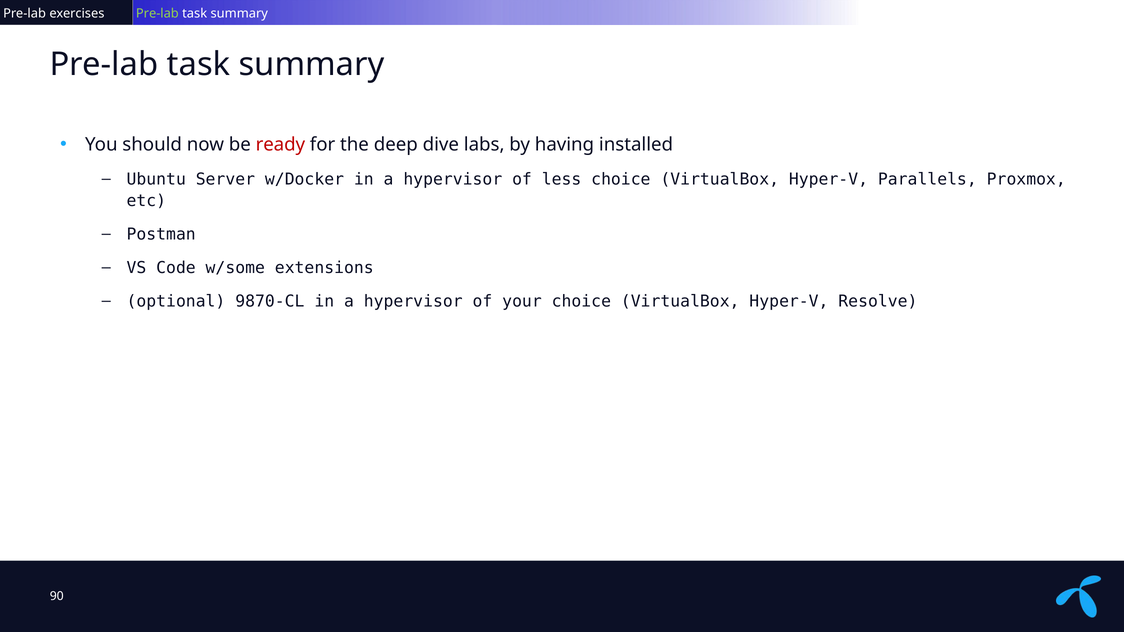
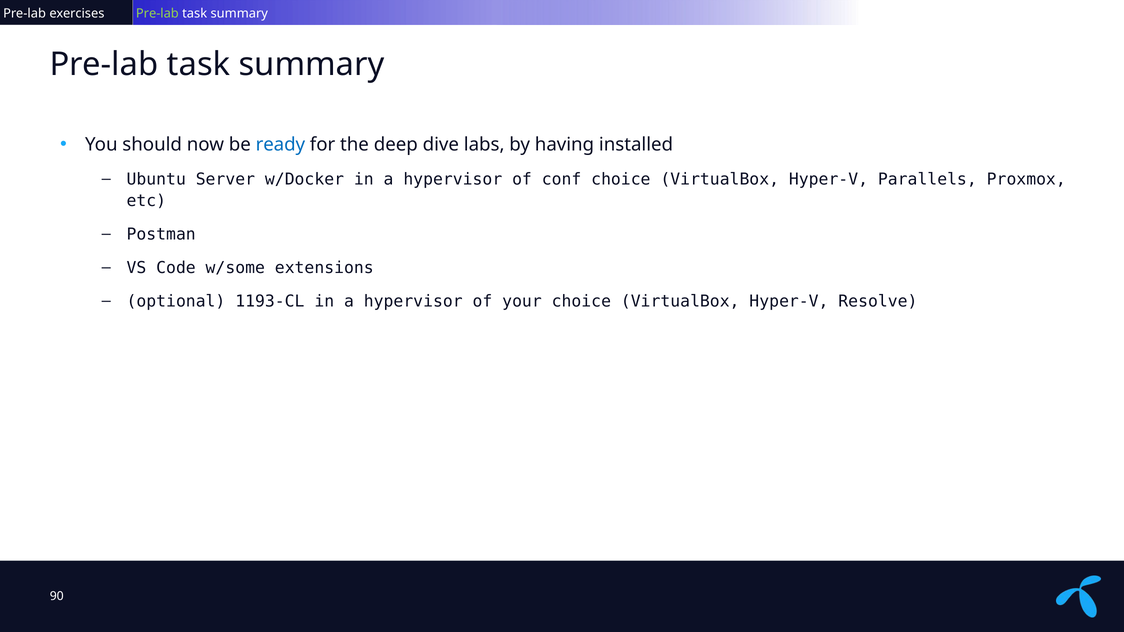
ready colour: red -> blue
less: less -> conf
9870-CL: 9870-CL -> 1193-CL
